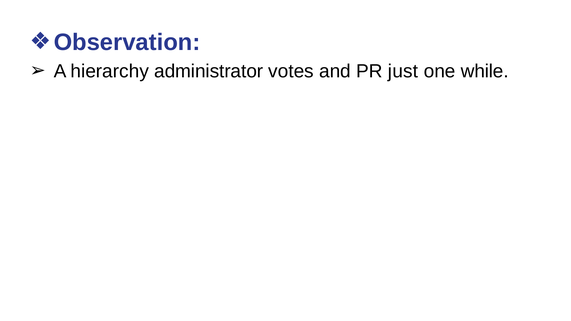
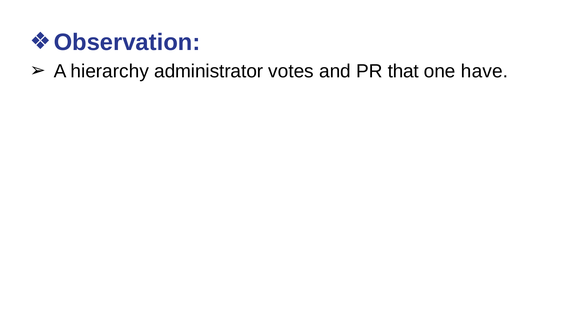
just: just -> that
while: while -> have
